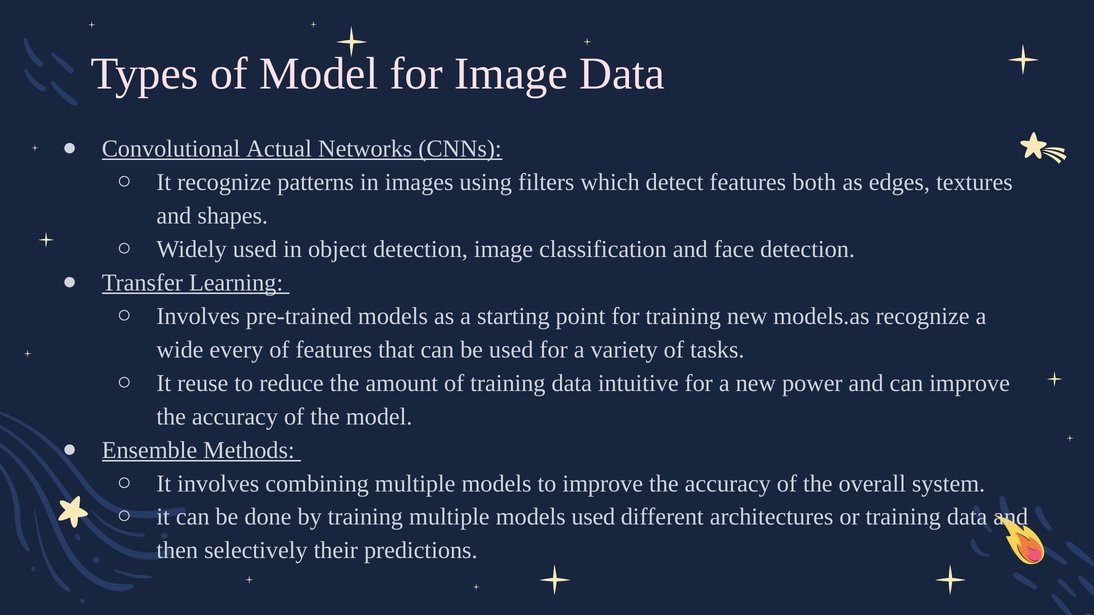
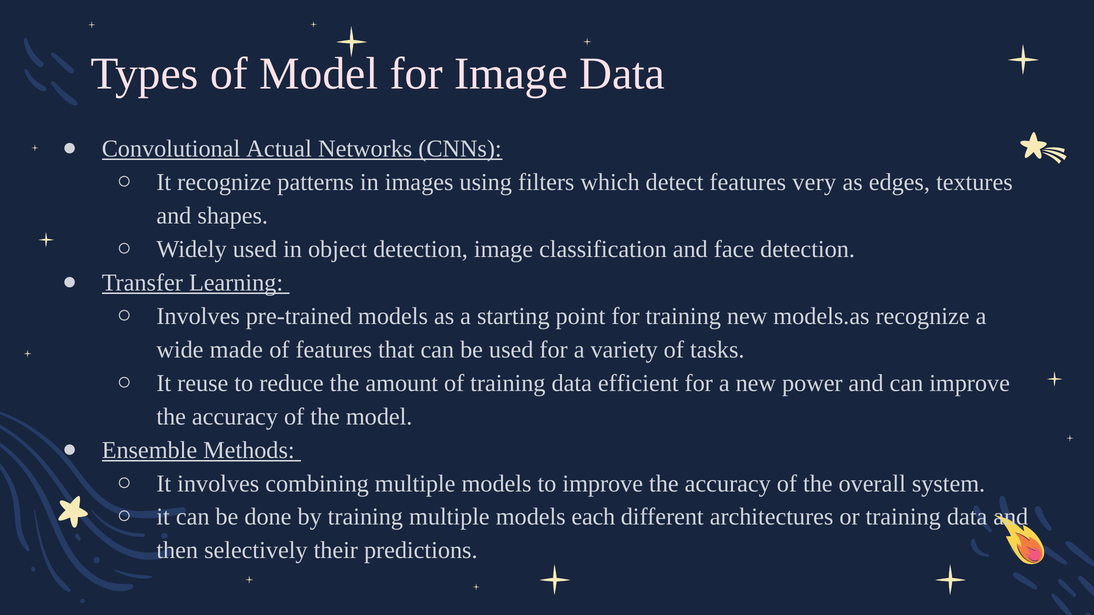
both: both -> very
every: every -> made
intuitive: intuitive -> efficient
models used: used -> each
